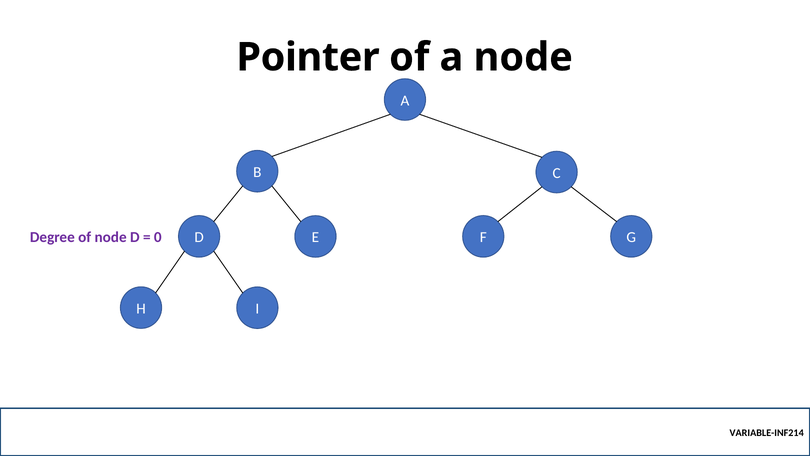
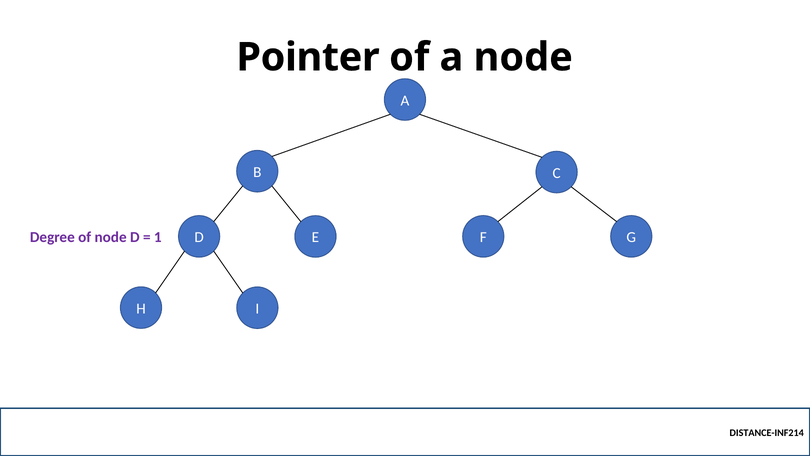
0: 0 -> 1
VARIABLE-INF214: VARIABLE-INF214 -> DISTANCE-INF214
